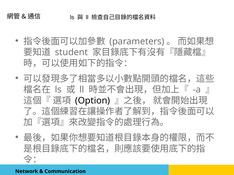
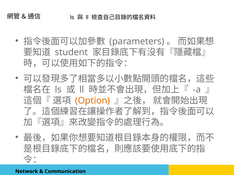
Option colour: black -> orange
